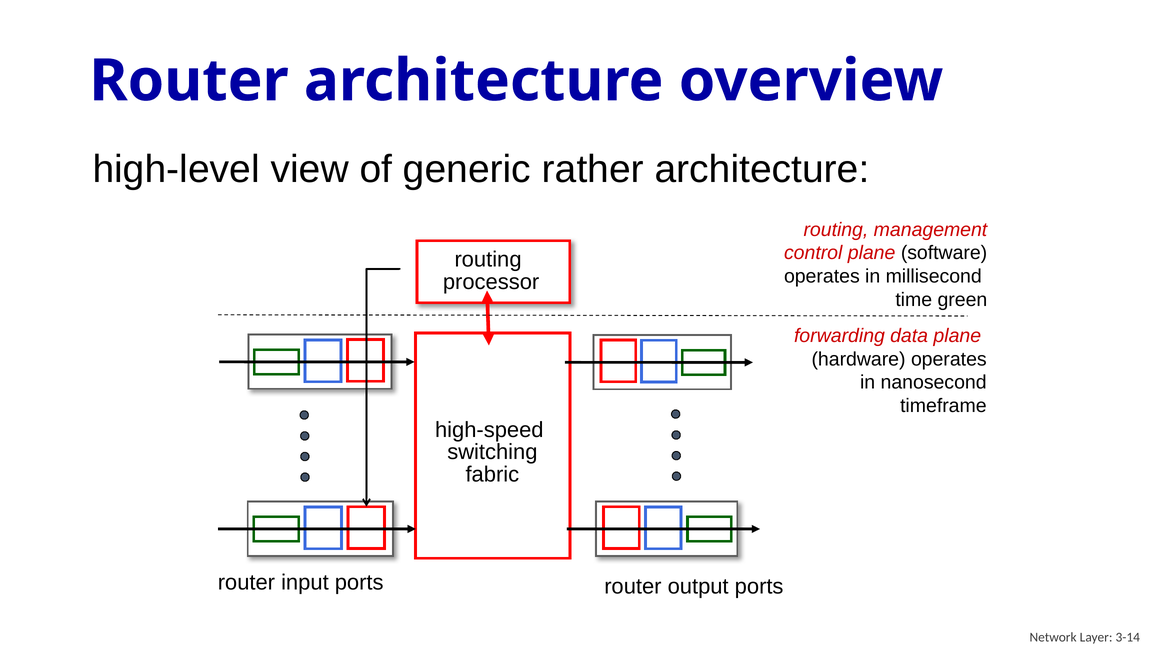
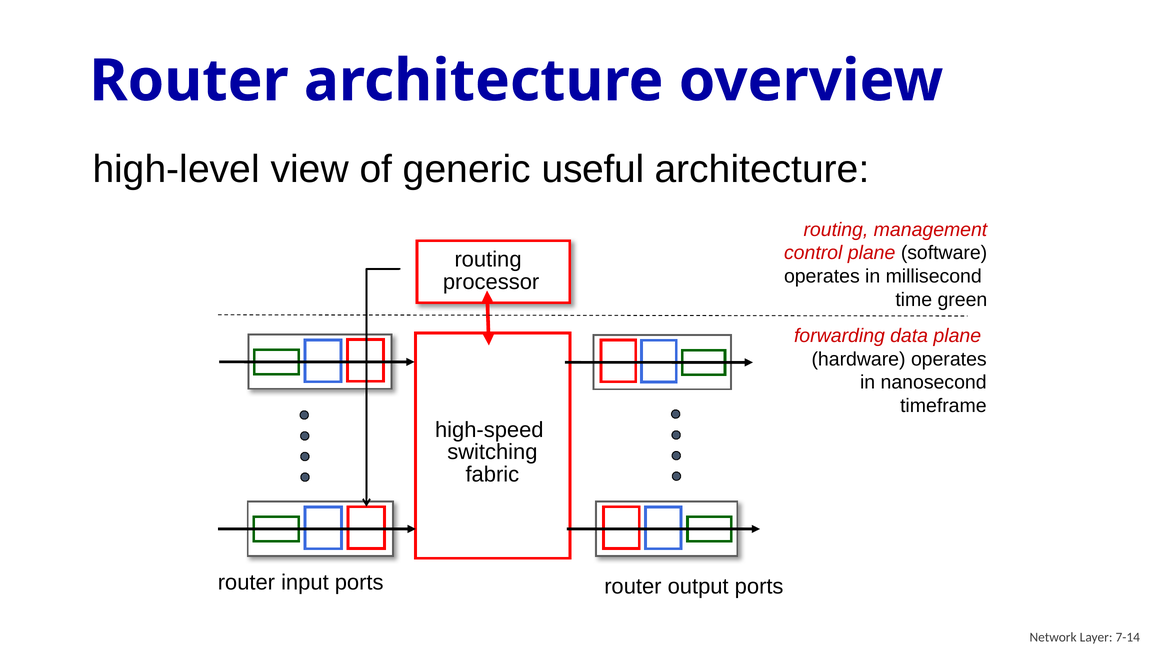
rather: rather -> useful
3-14: 3-14 -> 7-14
